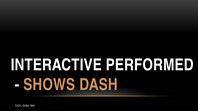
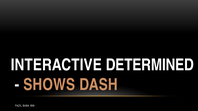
PERFORMED: PERFORMED -> DETERMINED
